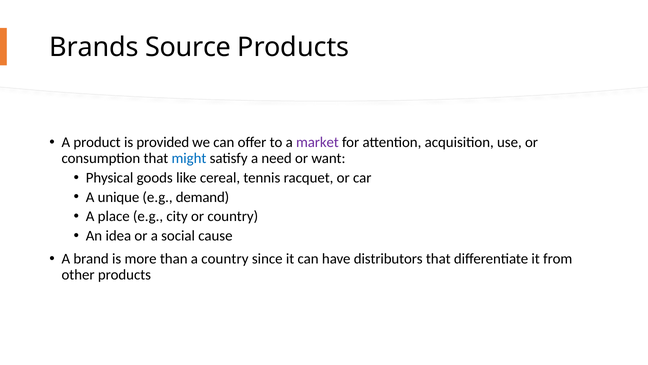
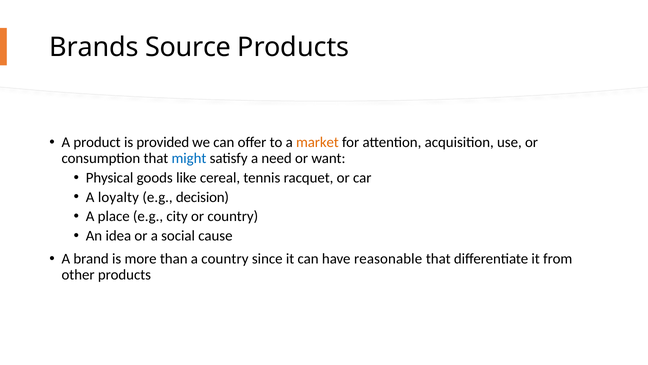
market colour: purple -> orange
unique: unique -> loyalty
demand: demand -> decision
distributors: distributors -> reasonable
